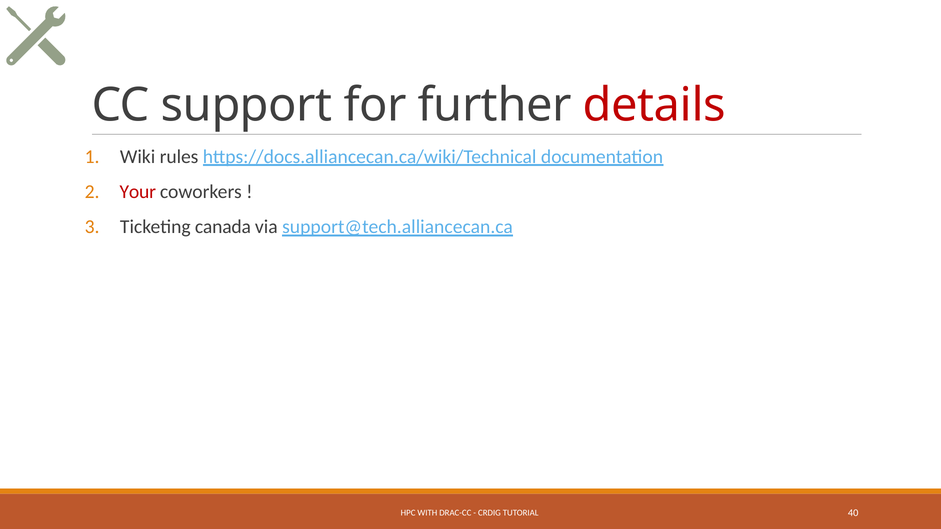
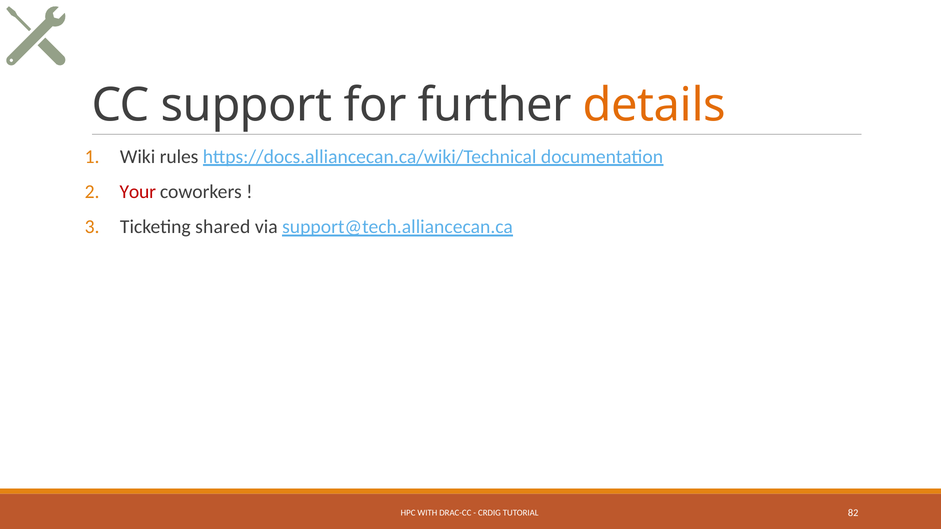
details colour: red -> orange
canada: canada -> shared
40: 40 -> 82
